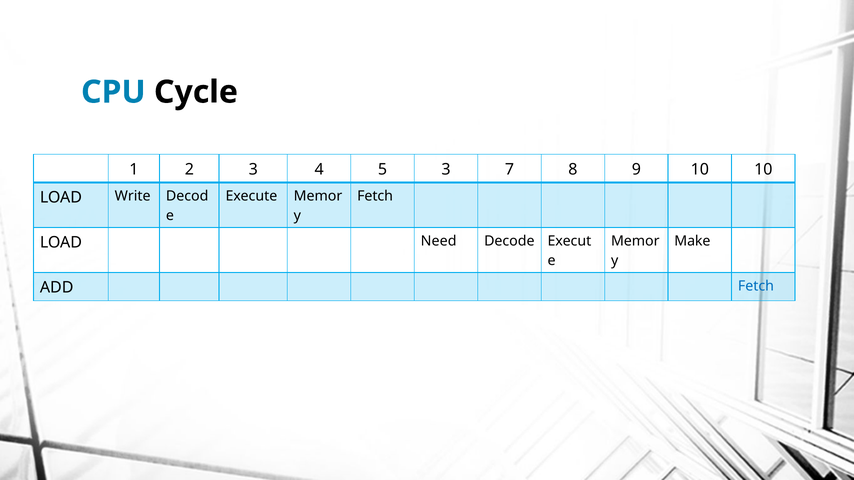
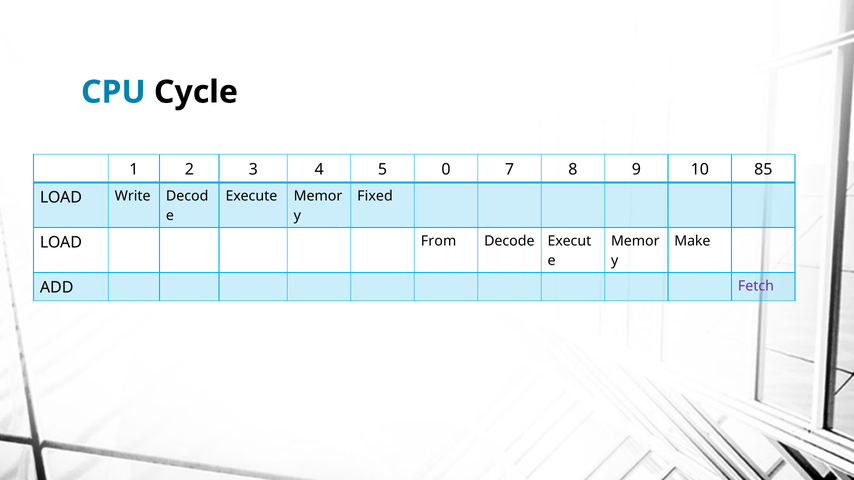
5 3: 3 -> 0
10 10: 10 -> 85
Fetch at (375, 196): Fetch -> Fixed
Need: Need -> From
Fetch at (756, 287) colour: blue -> purple
